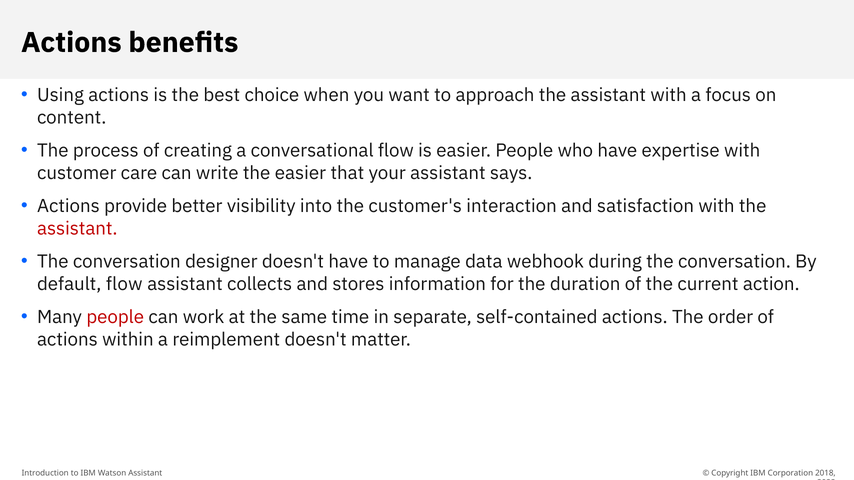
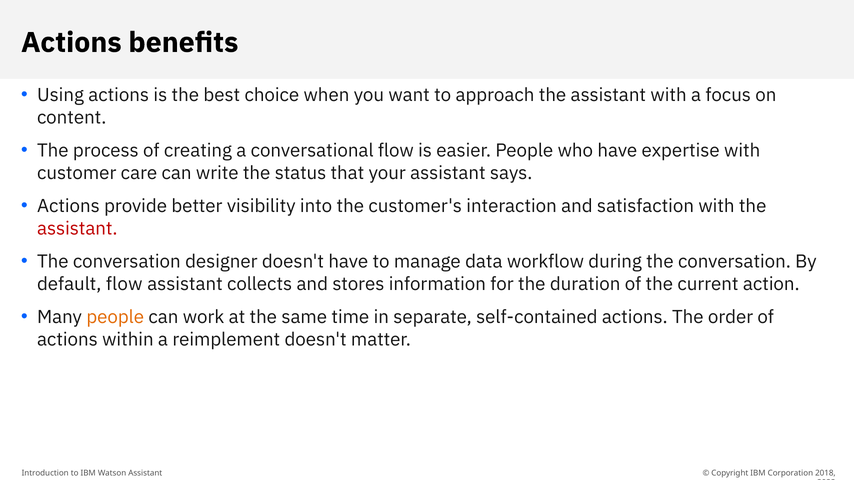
the easier: easier -> status
webhook: webhook -> workflow
people at (115, 317) colour: red -> orange
